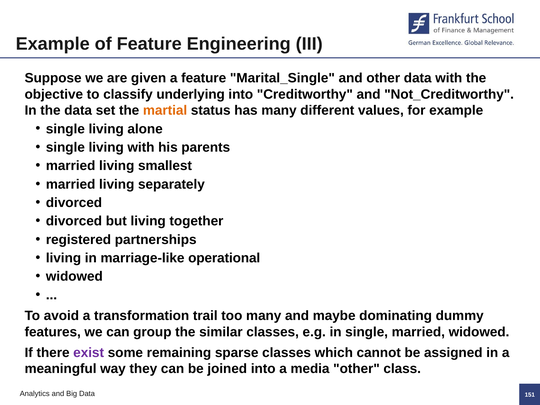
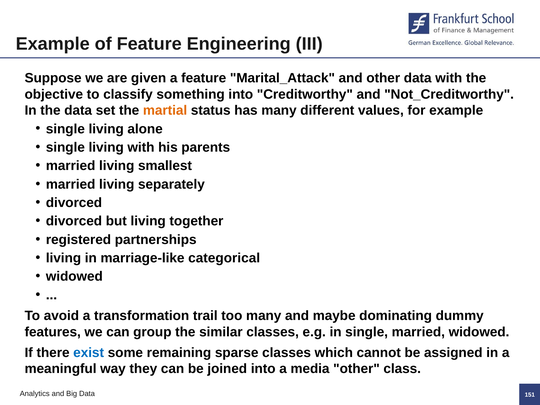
Marital_Single: Marital_Single -> Marital_Attack
underlying: underlying -> something
operational: operational -> categorical
exist colour: purple -> blue
